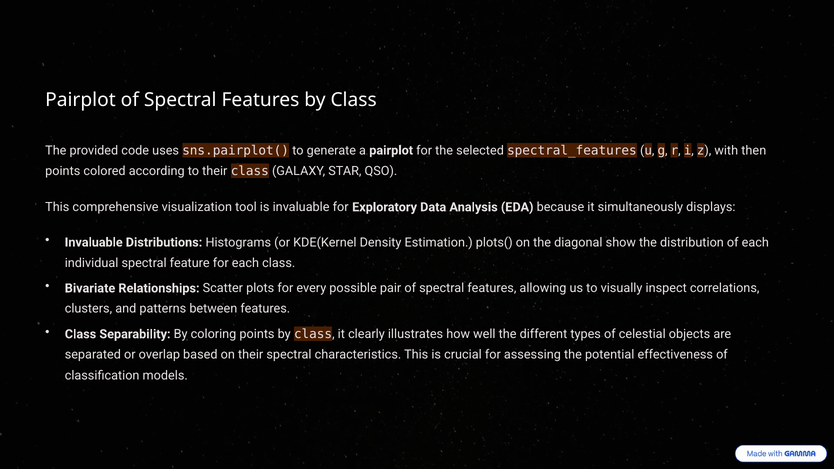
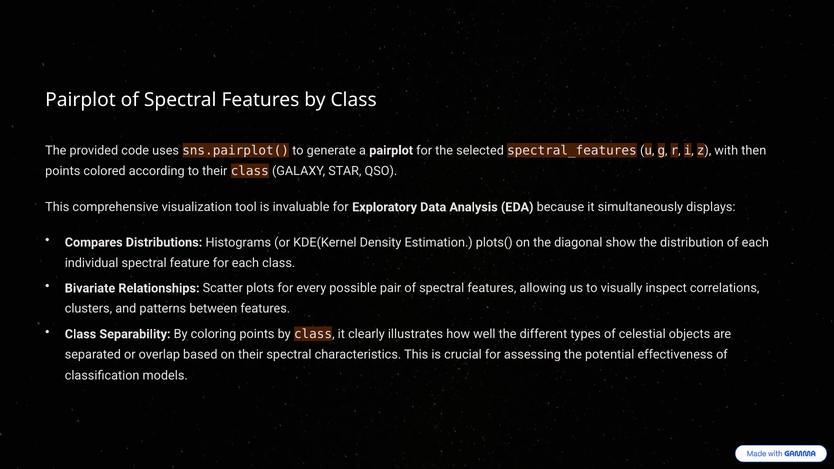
Invaluable at (94, 242): Invaluable -> Compares
